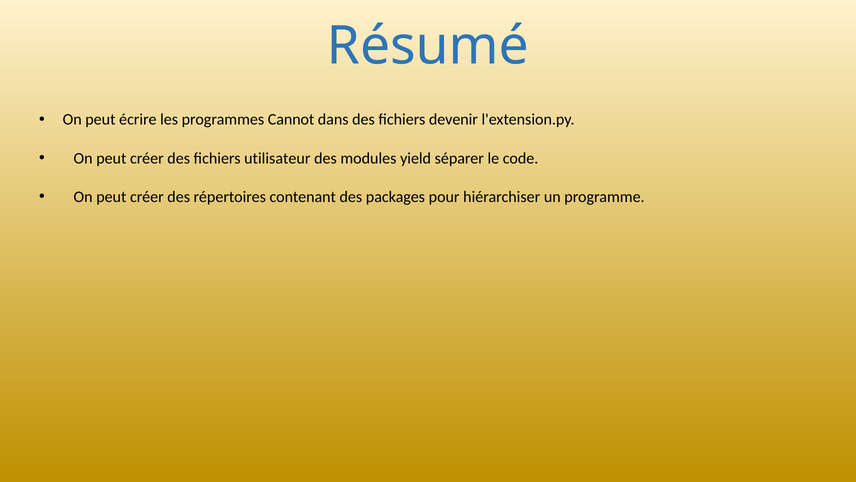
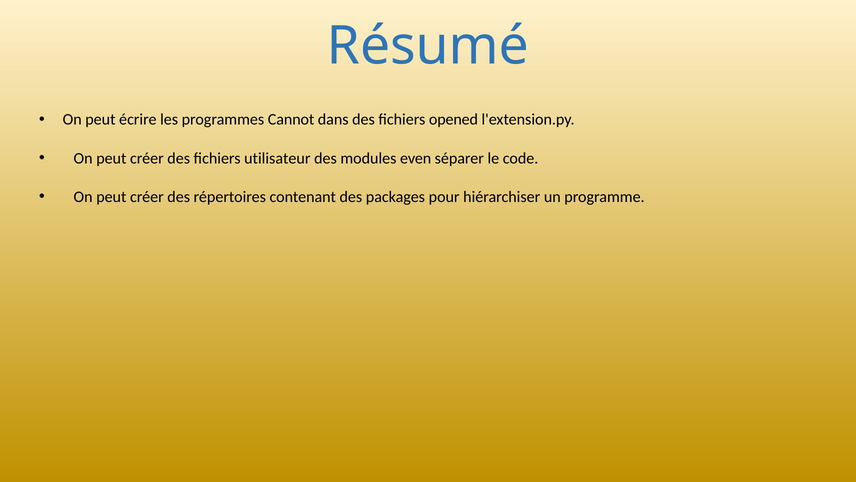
devenir: devenir -> opened
yield: yield -> even
